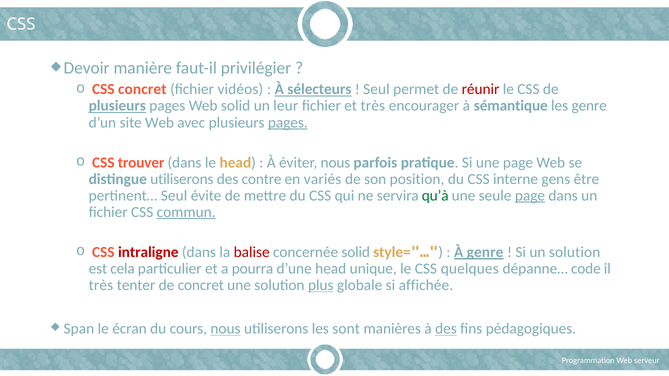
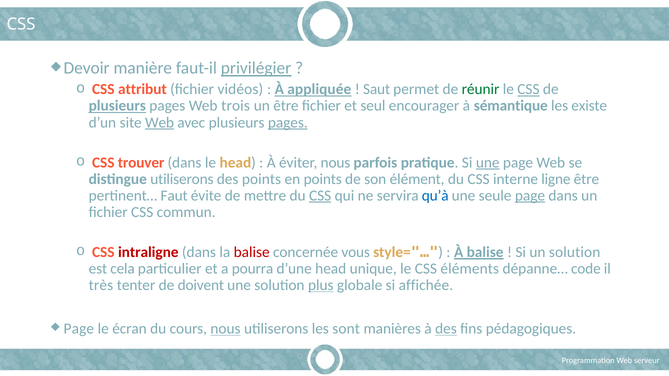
privilégier underline: none -> present
CSS concret: concret -> attribut
sélecteurs: sélecteurs -> appliquée
Seul at (376, 89): Seul -> Saut
réunir colour: red -> green
CSS at (528, 89) underline: none -> present
Web solid: solid -> trois
un leur: leur -> être
et très: très -> seul
les genre: genre -> existe
Web at (160, 123) underline: none -> present
une at (488, 163) underline: none -> present
des contre: contre -> points
en variés: variés -> points
position: position -> élément
gens: gens -> ligne
pertinent… Seul: Seul -> Faut
CSS at (320, 196) underline: none -> present
qu’à colour: green -> blue
commun underline: present -> none
concernée solid: solid -> vous
À genre: genre -> balise
quelques: quelques -> éléments
de concret: concret -> doivent
Span at (79, 329): Span -> Page
